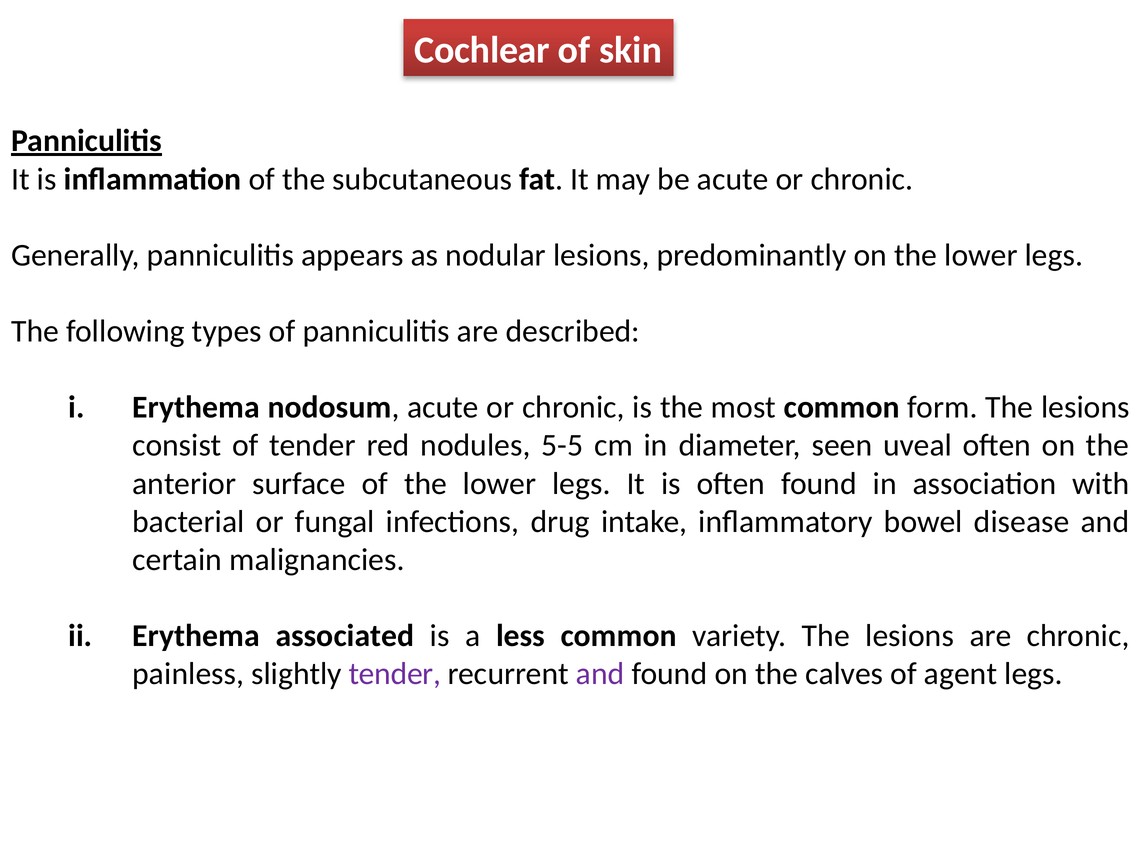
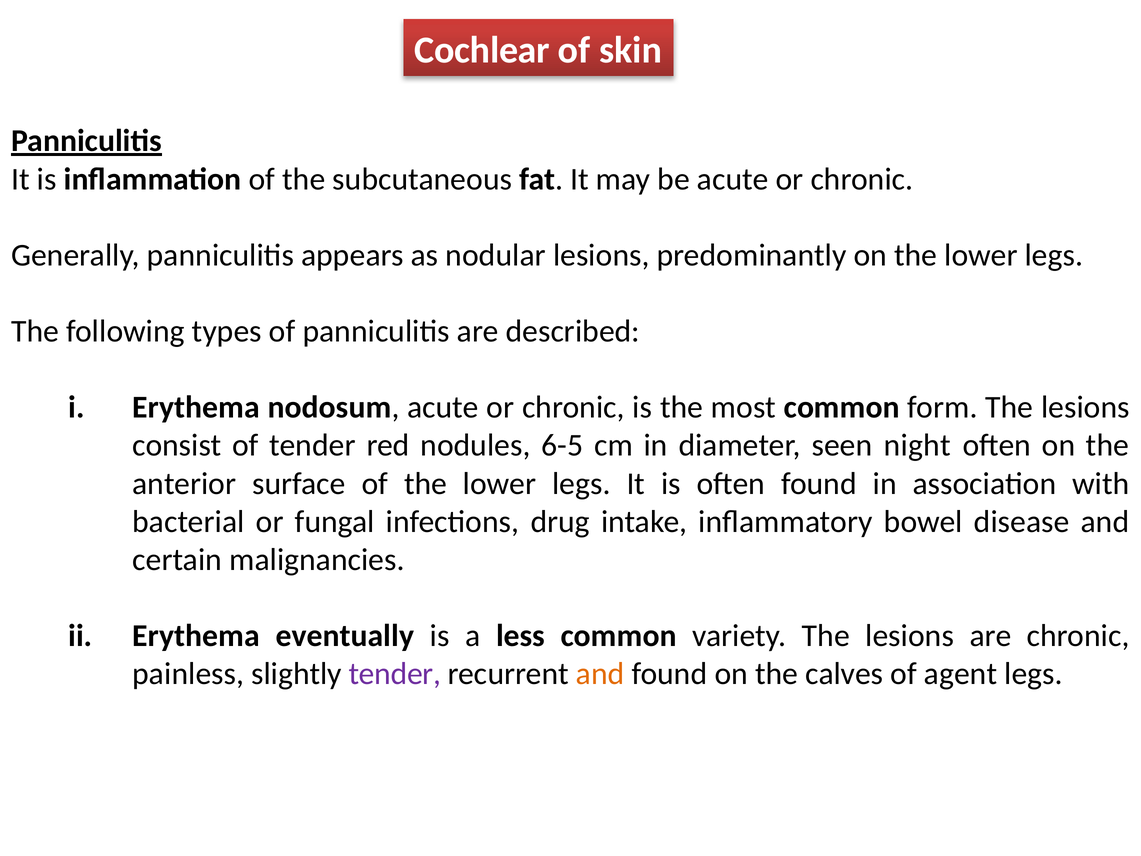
5-5: 5-5 -> 6-5
uveal: uveal -> night
associated: associated -> eventually
and at (600, 674) colour: purple -> orange
